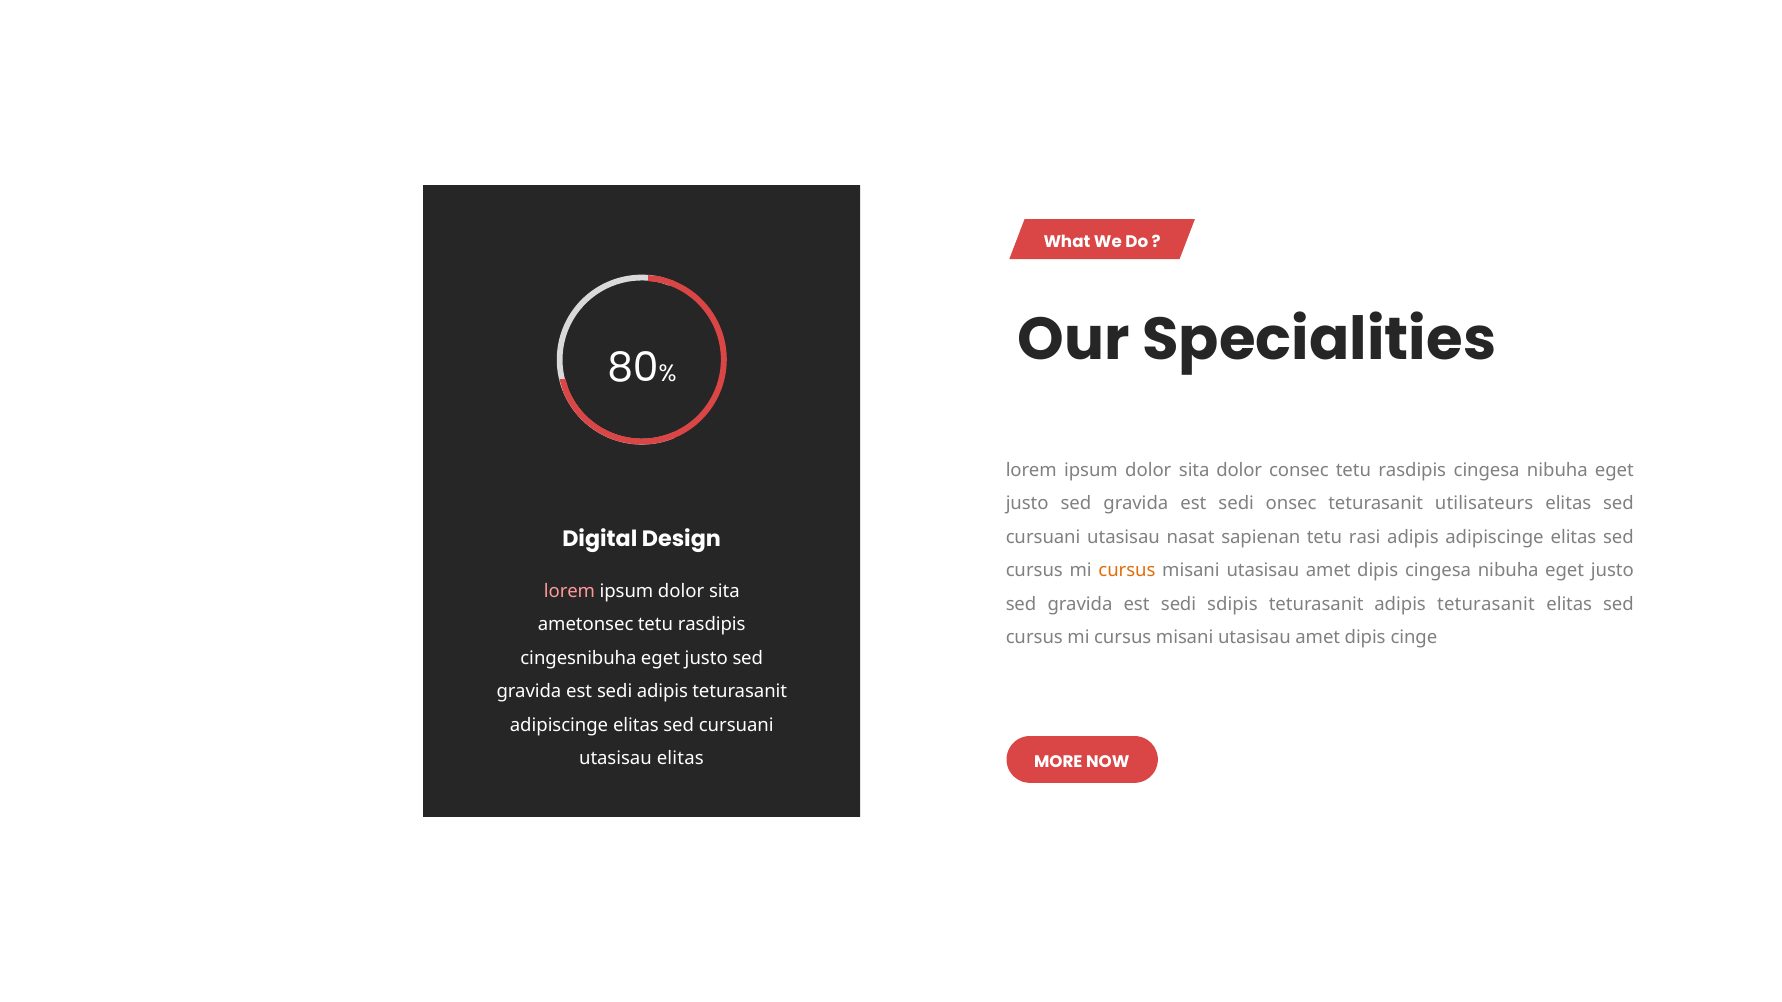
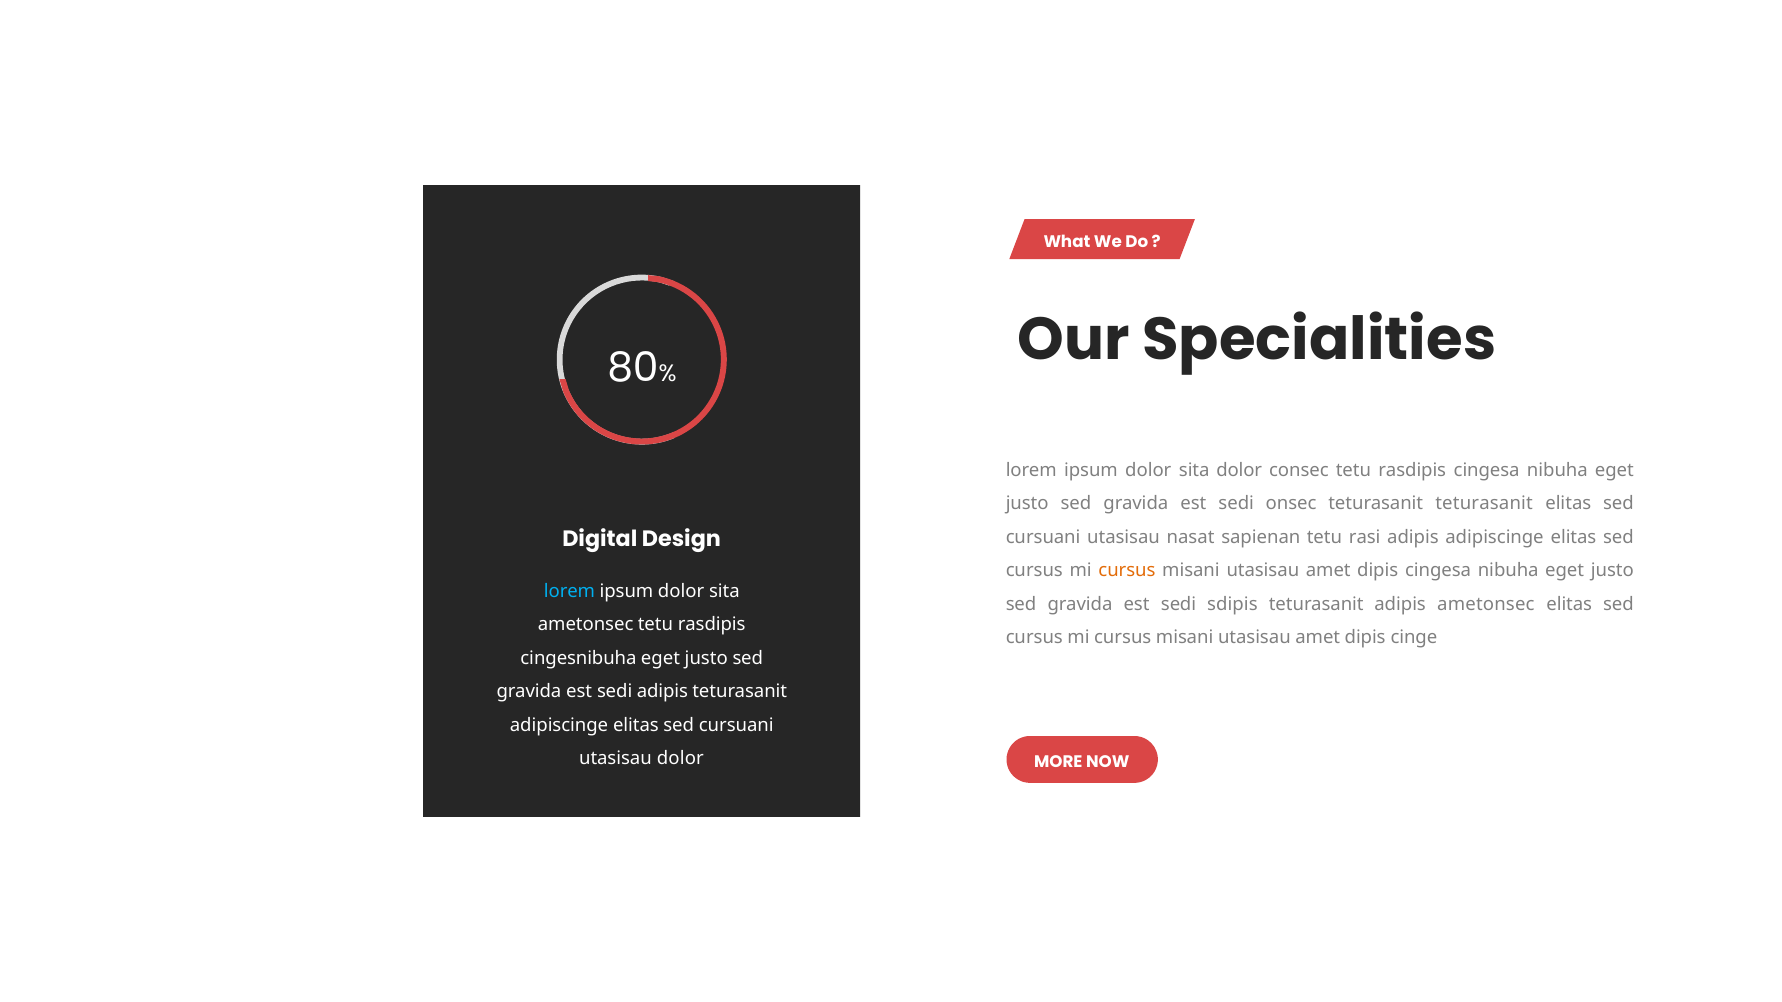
teturasanit utilisateurs: utilisateurs -> teturasanit
lorem at (570, 592) colour: pink -> light blue
teturasanit adipis teturasanit: teturasanit -> ametonsec
utasisau elitas: elitas -> dolor
